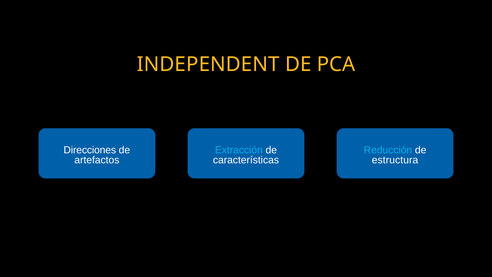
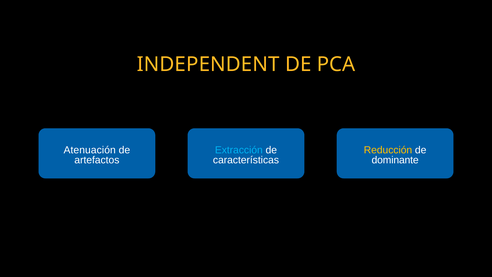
Direcciones: Direcciones -> Atenuación
Reducción colour: light blue -> yellow
estructura: estructura -> dominante
